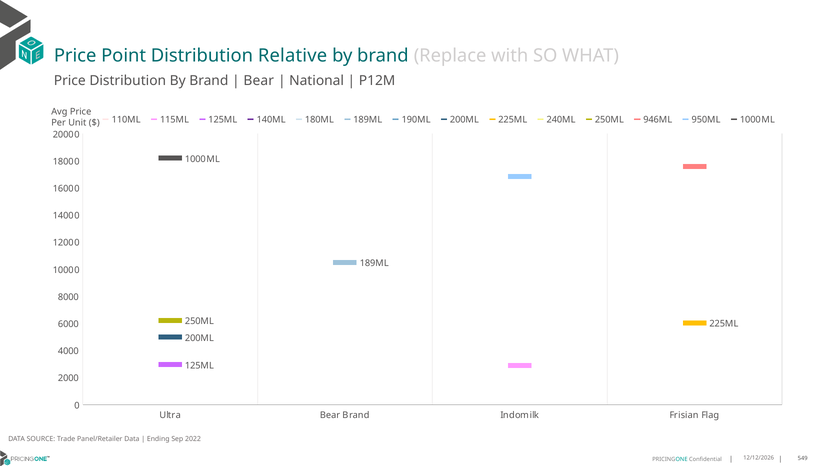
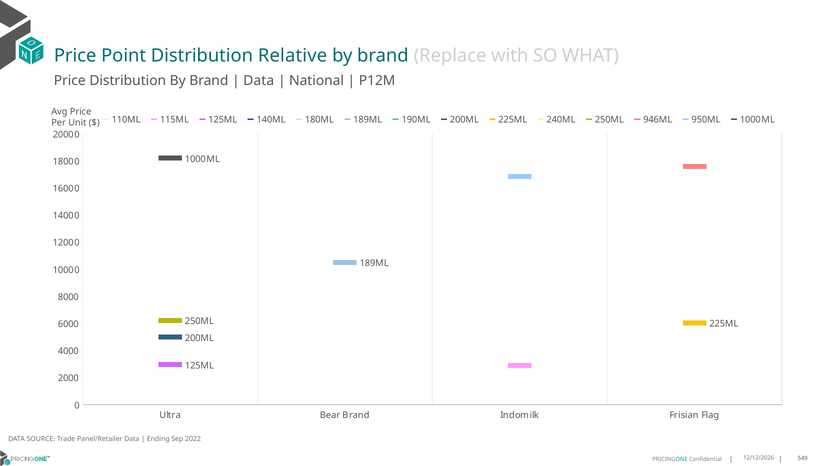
Bear at (259, 81): Bear -> Data
